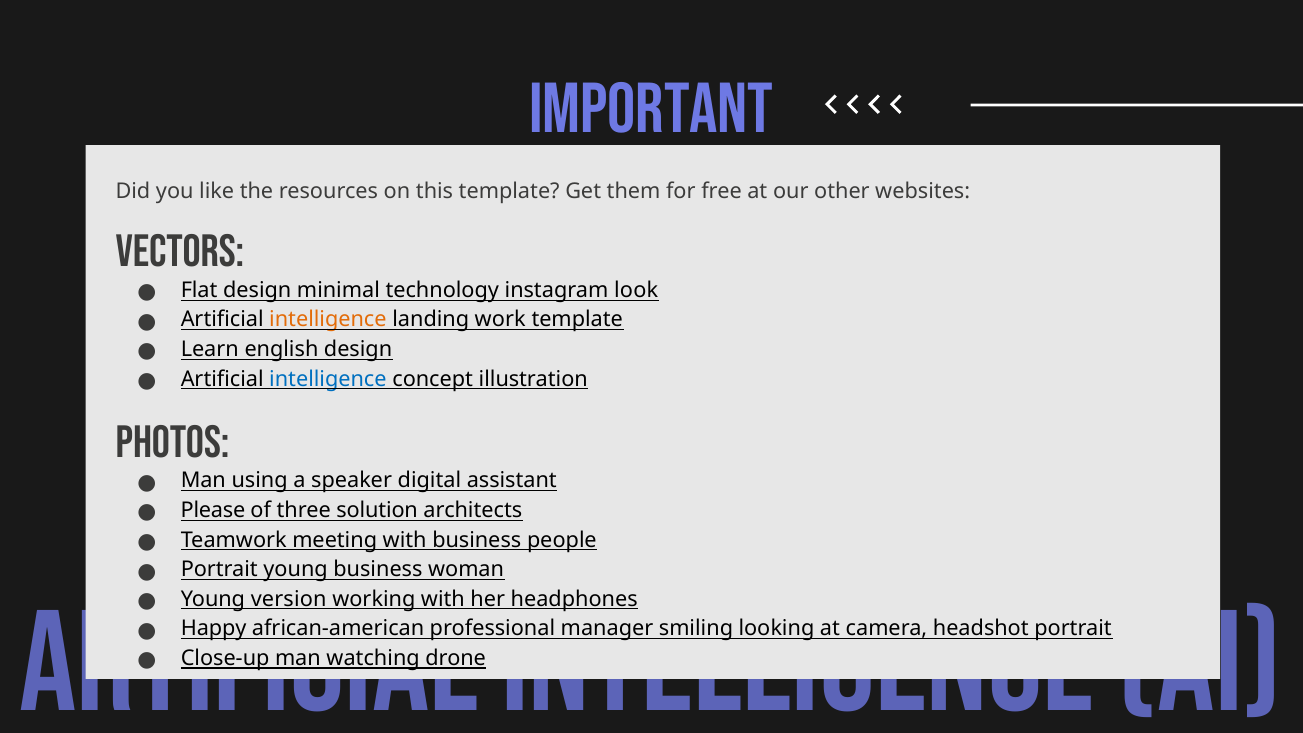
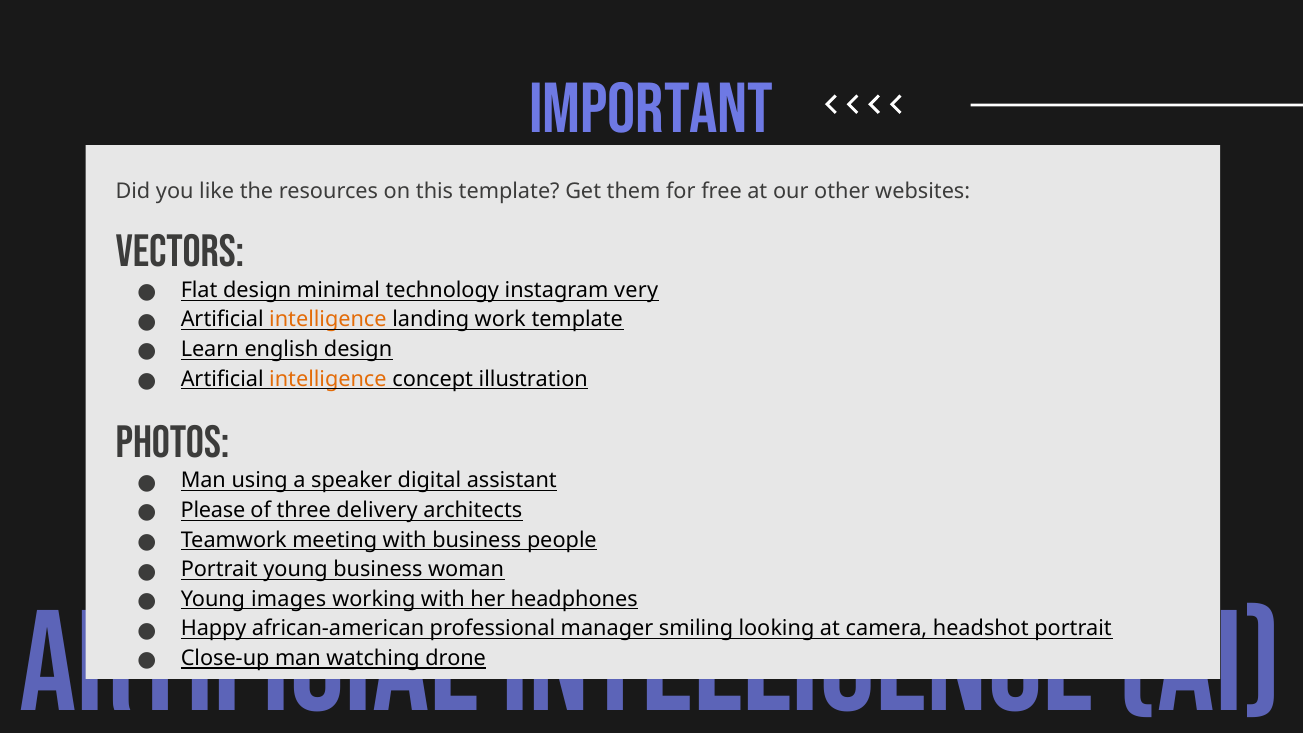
look: look -> very
intelligence at (328, 379) colour: blue -> orange
solution: solution -> delivery
version: version -> images
